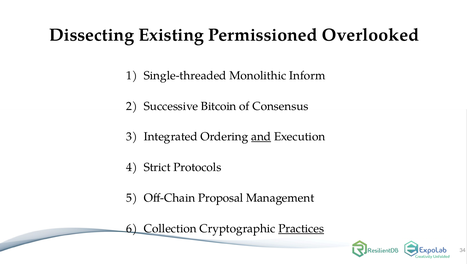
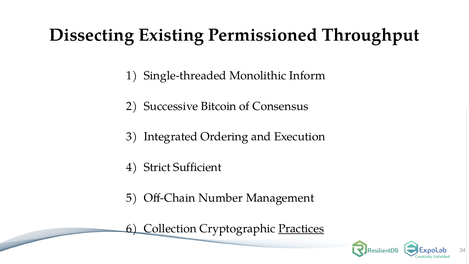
Overlooked: Overlooked -> Throughput
and underline: present -> none
Protocols: Protocols -> Sufficient
Proposal: Proposal -> Number
